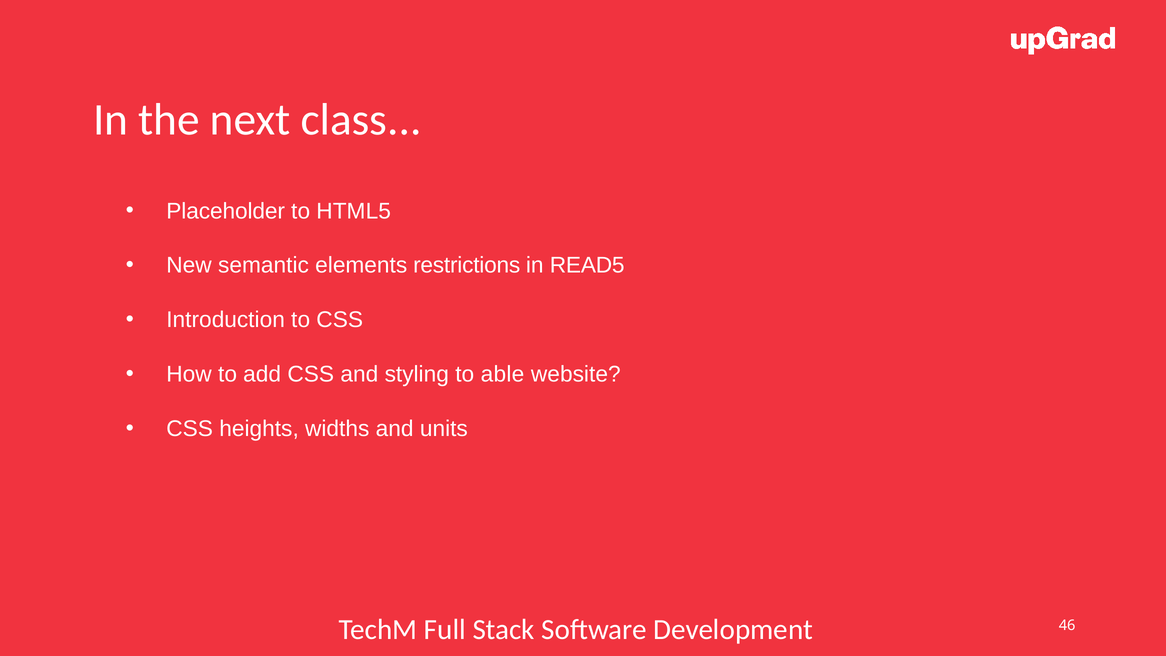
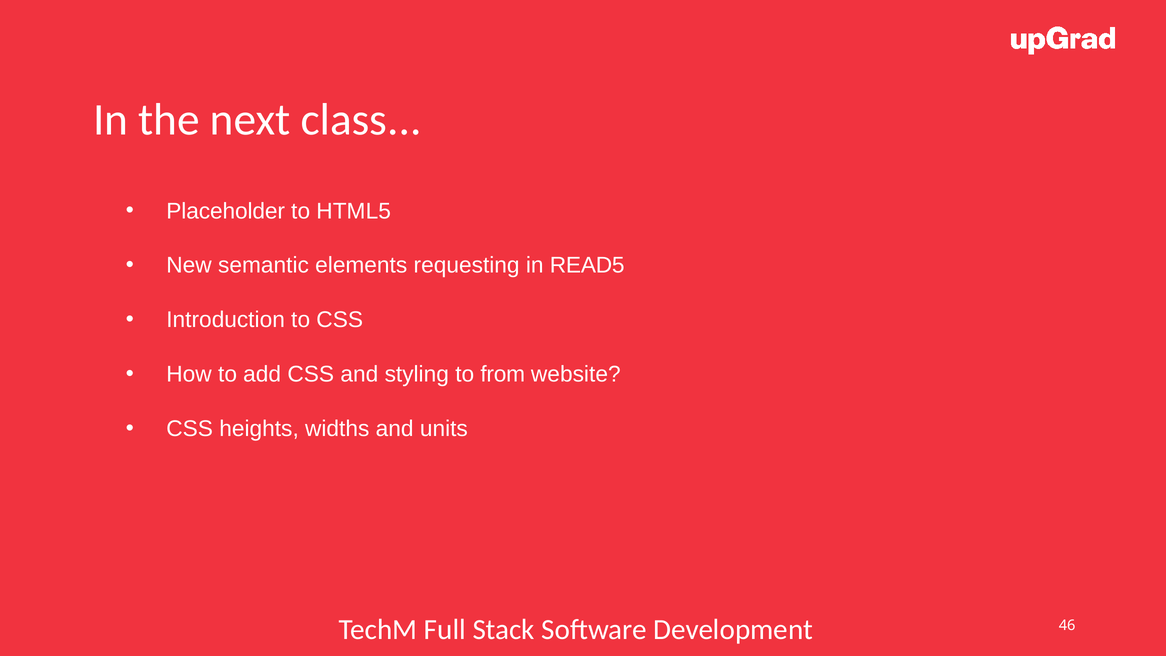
restrictions: restrictions -> requesting
able: able -> from
